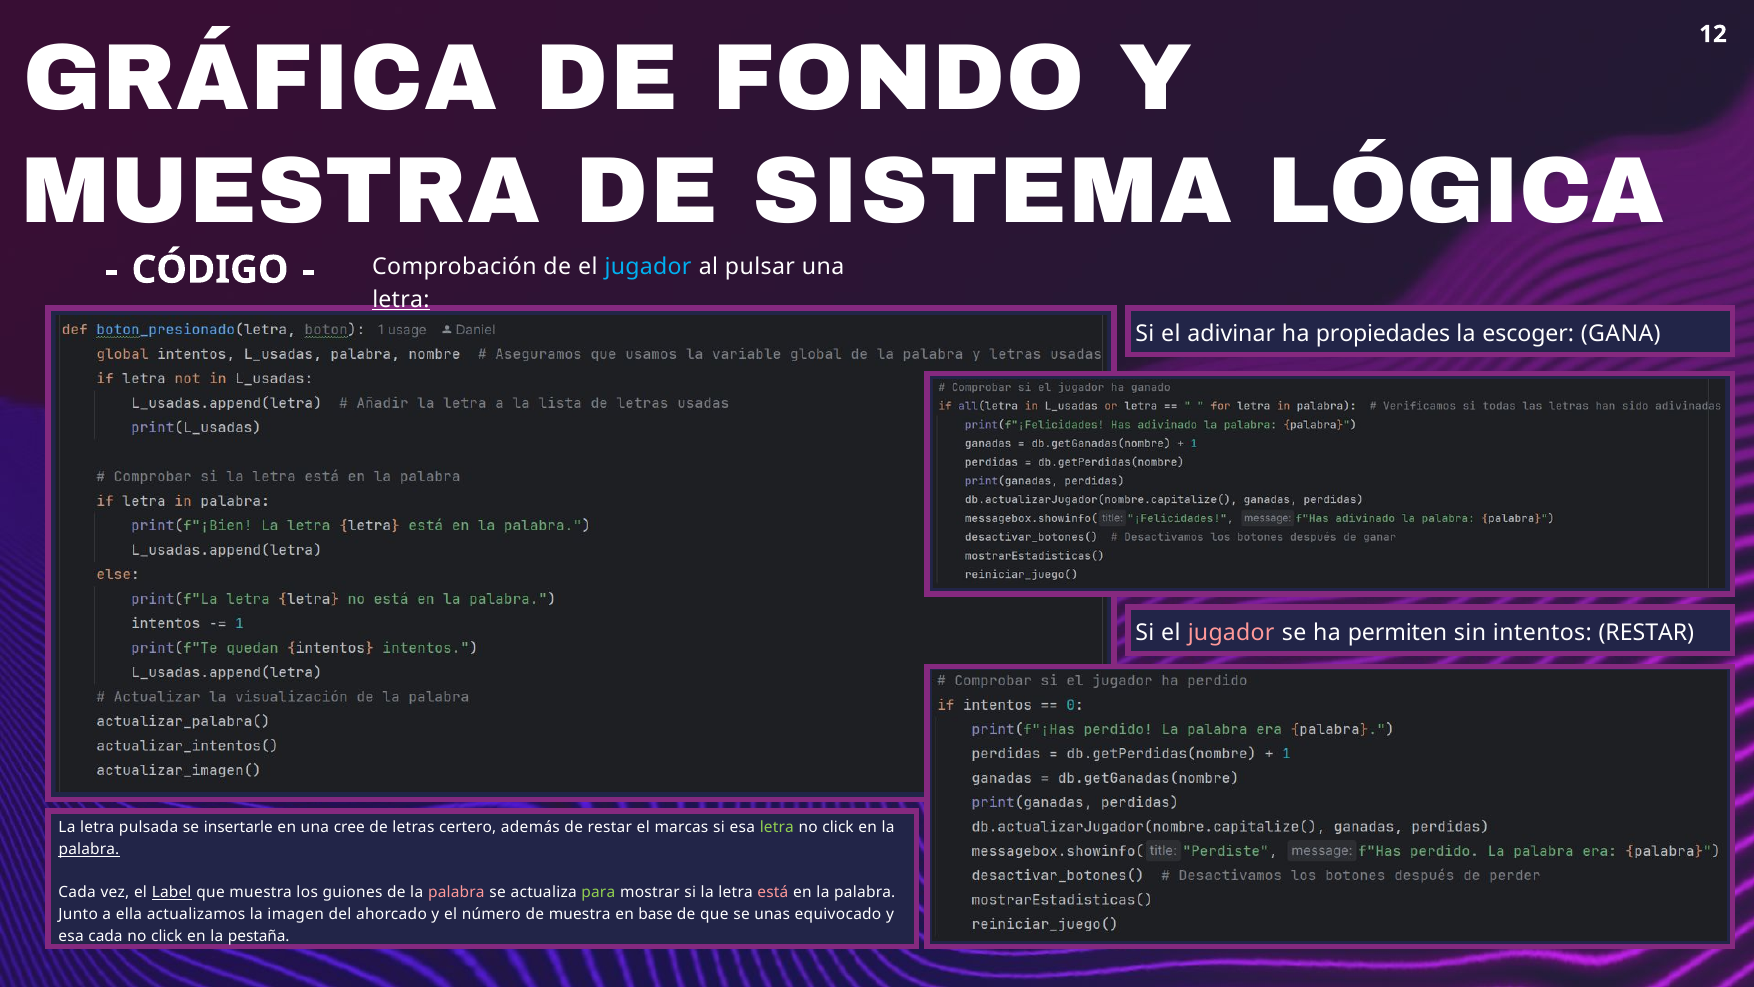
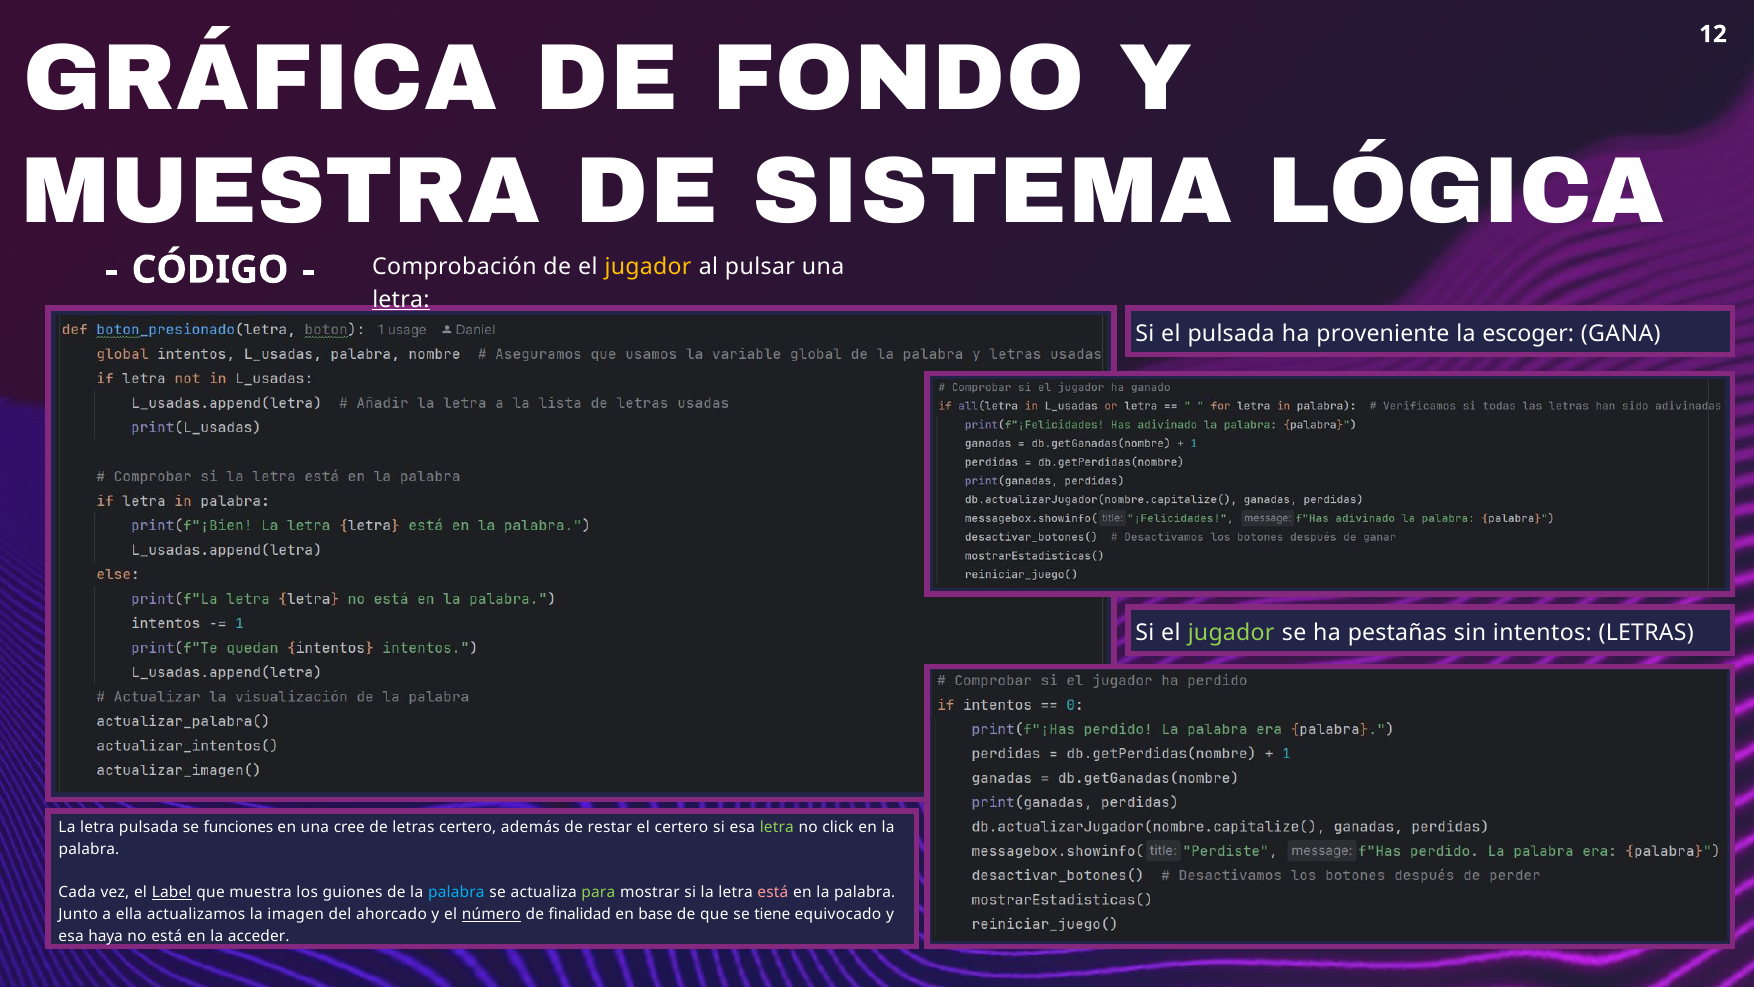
jugador at (648, 267) colour: light blue -> yellow
el adivinar: adivinar -> pulsada
propiedades: propiedades -> proveniente
jugador at (1231, 632) colour: pink -> light green
permiten: permiten -> pestañas
intentos RESTAR: RESTAR -> LETRAS
insertarle: insertarle -> funciones
el marcas: marcas -> certero
palabra at (89, 849) underline: present -> none
palabra at (456, 893) colour: pink -> light blue
número underline: none -> present
de muestra: muestra -> finalidad
unas: unas -> tiene
esa cada: cada -> haya
click at (167, 936): click -> está
pestaña: pestaña -> acceder
